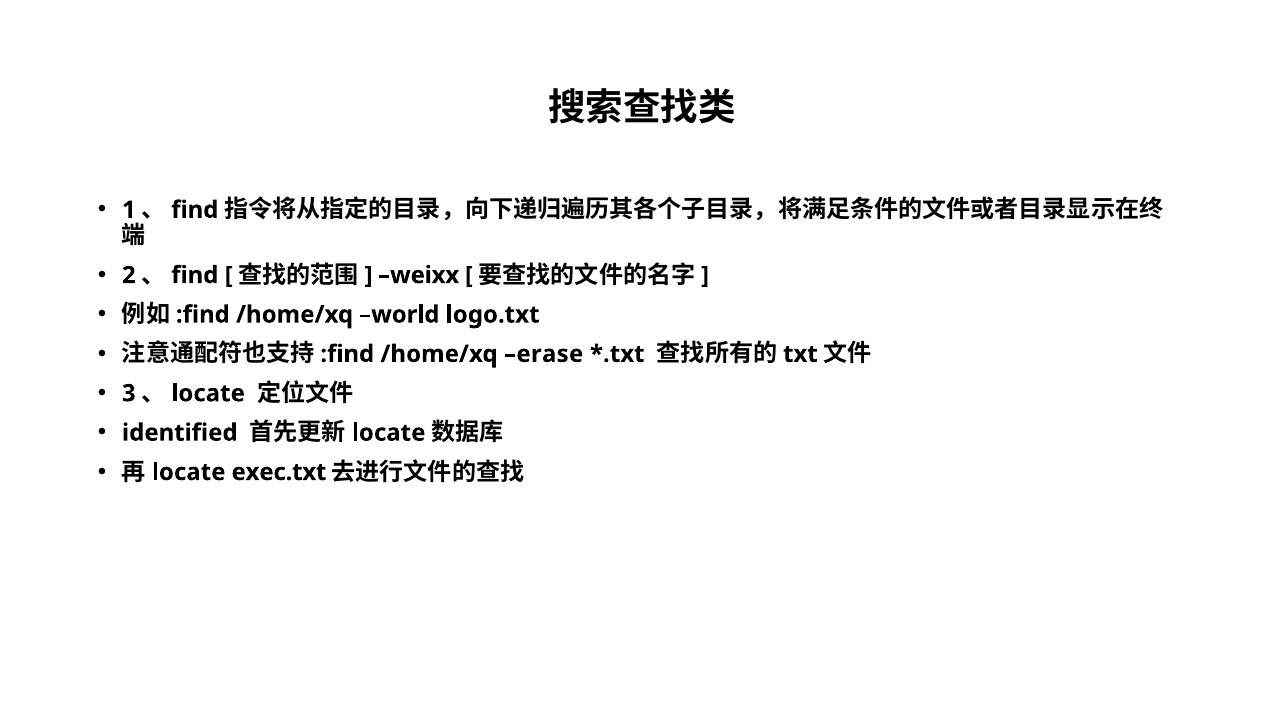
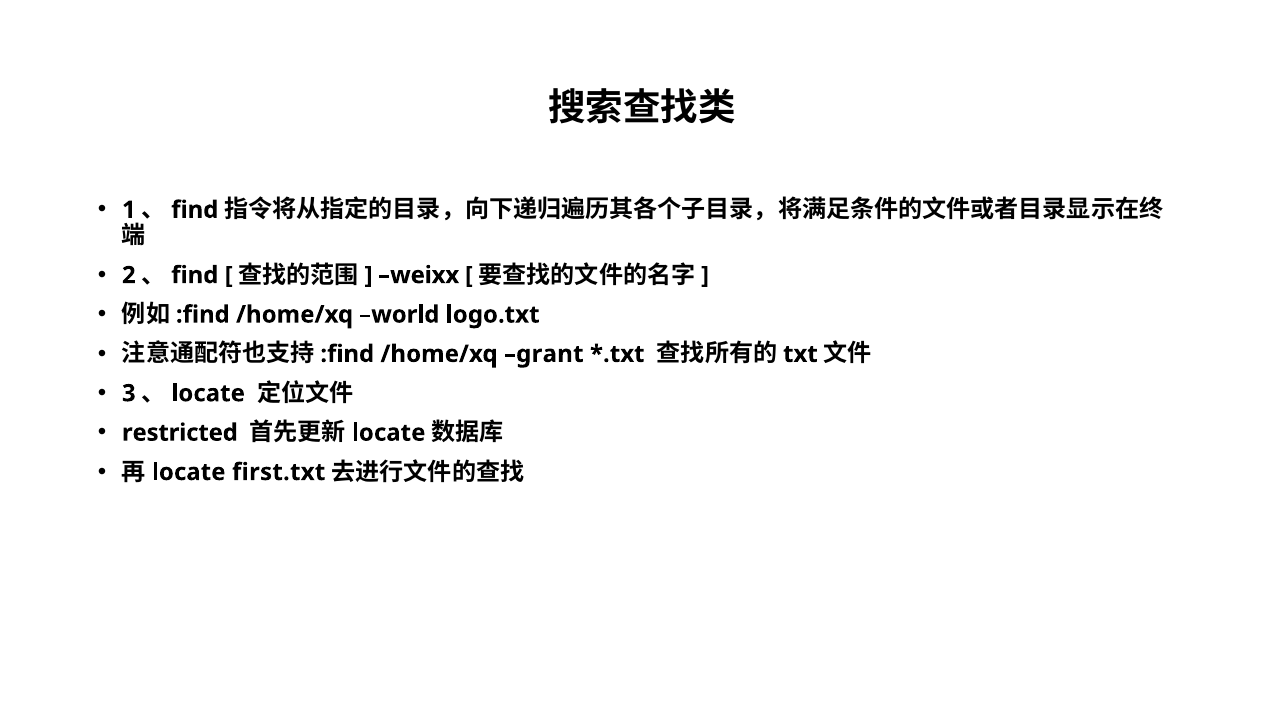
erase: erase -> grant
identified: identified -> restricted
exec.txt: exec.txt -> first.txt
